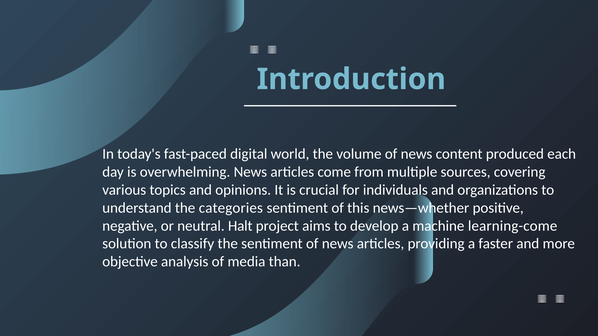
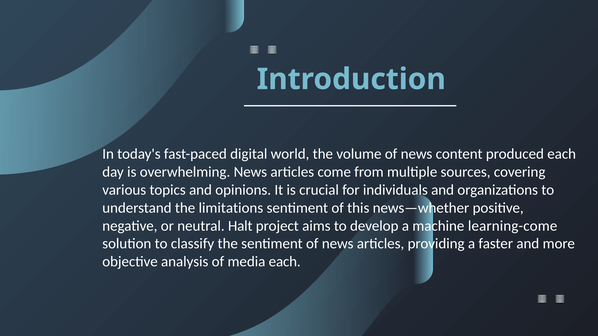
categories: categories -> limitations
media than: than -> each
